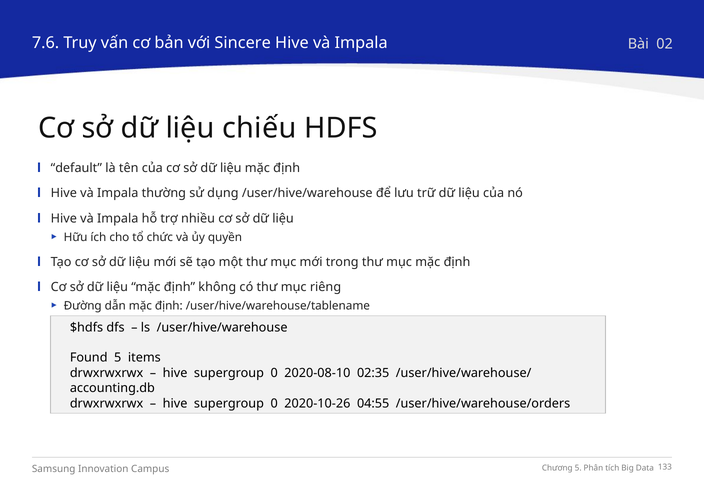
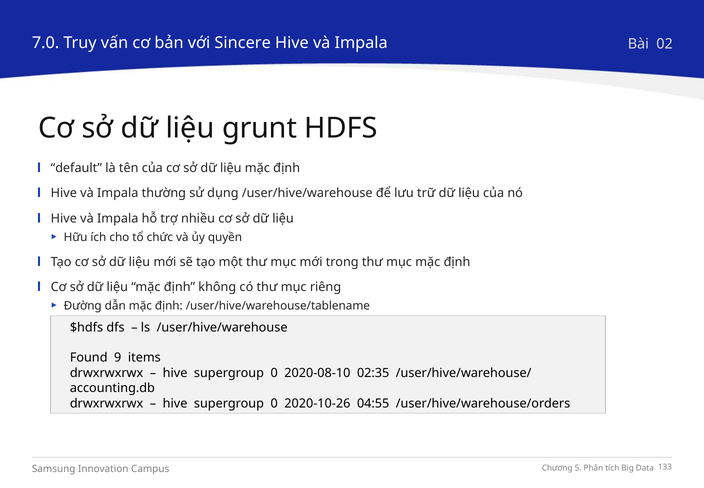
7.6: 7.6 -> 7.0
chiếu: chiếu -> grunt
Found 5: 5 -> 9
